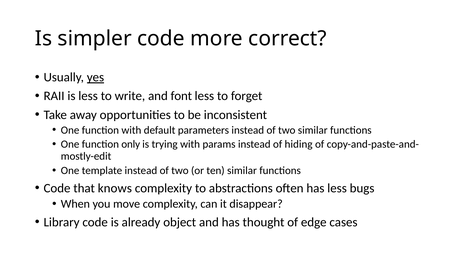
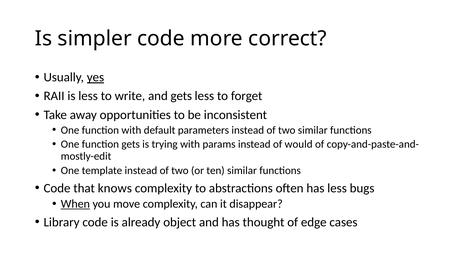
and font: font -> gets
function only: only -> gets
hiding: hiding -> would
When underline: none -> present
